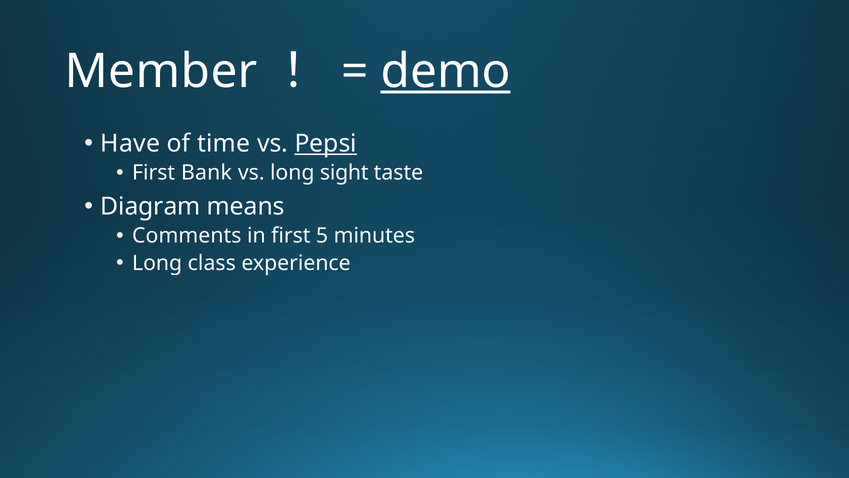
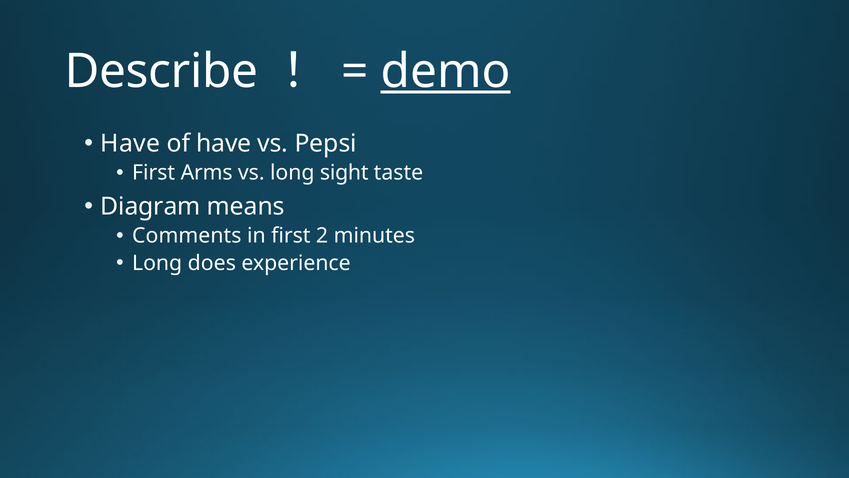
Member: Member -> Describe
of time: time -> have
Pepsi underline: present -> none
Bank: Bank -> Arms
5: 5 -> 2
class: class -> does
